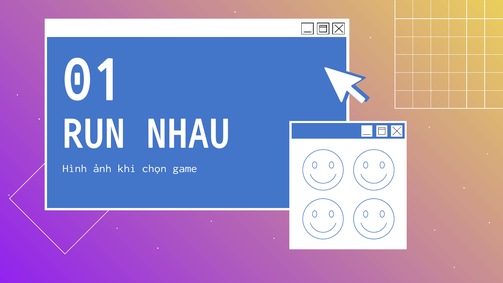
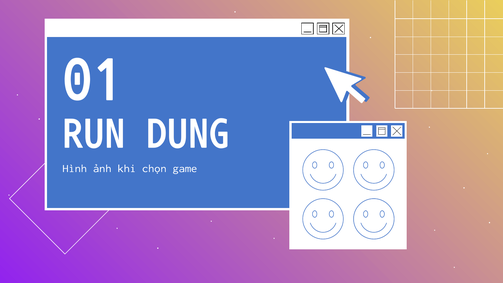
NHAU: NHAU -> DUNG
